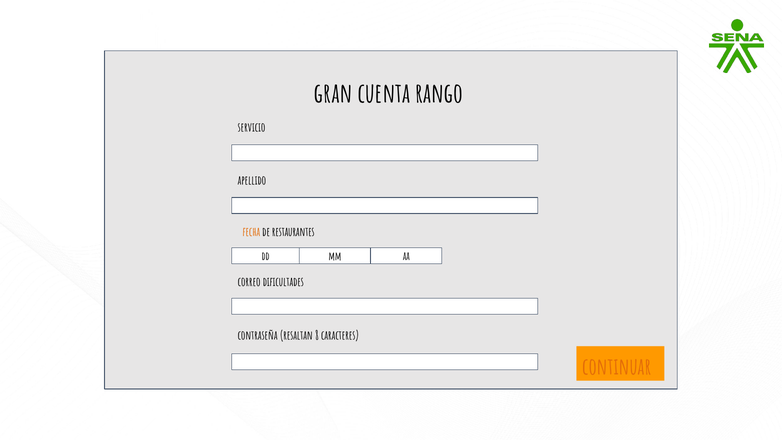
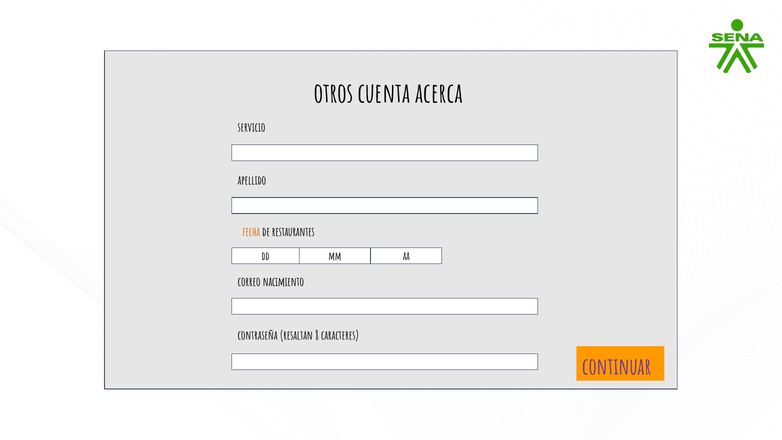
gran: gran -> otros
rango: rango -> acerca
dificultades: dificultades -> nacimiento
continuar colour: orange -> purple
